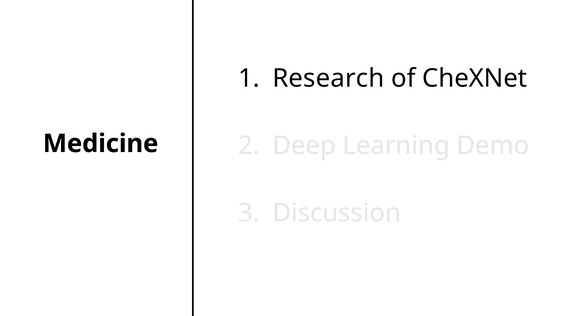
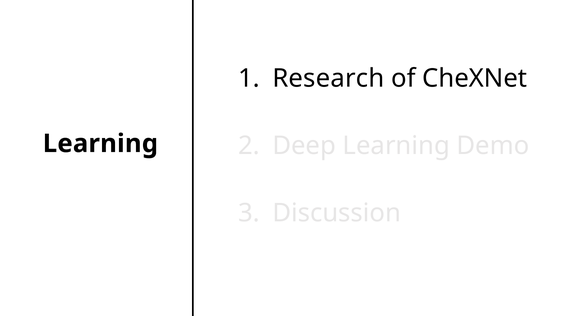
Medicine at (101, 143): Medicine -> Learning
